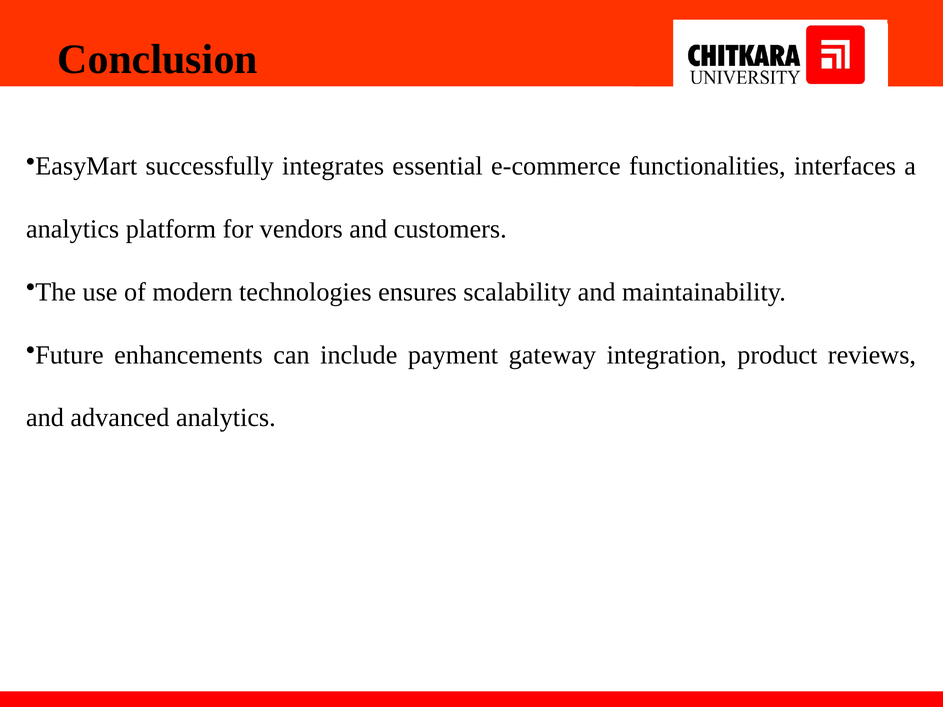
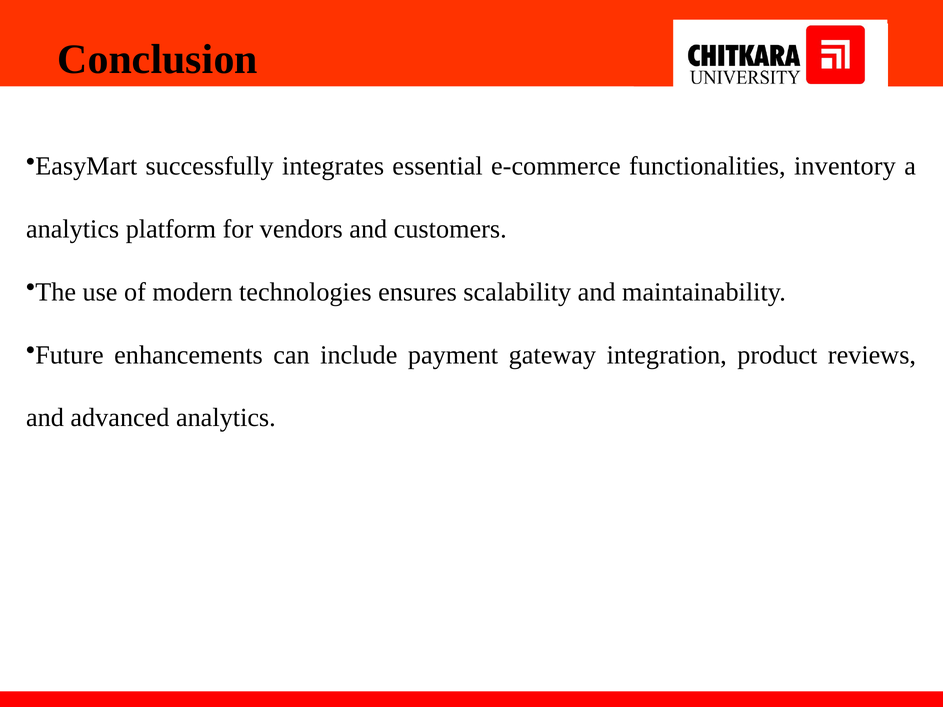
interfaces: interfaces -> inventory
